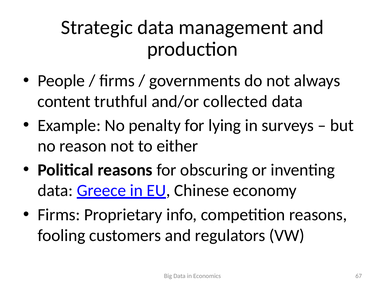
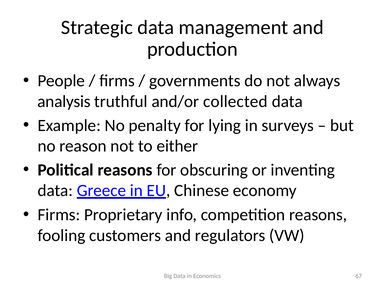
content: content -> analysis
